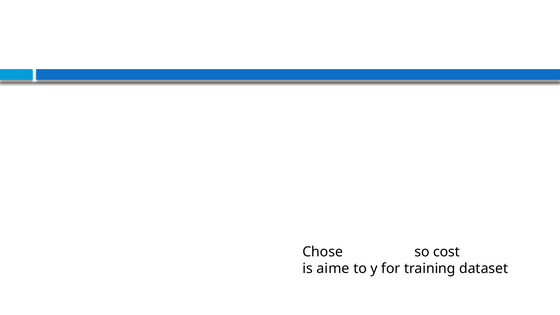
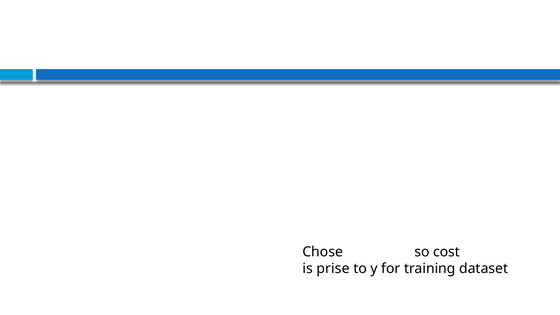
aime: aime -> prise
